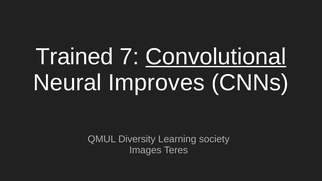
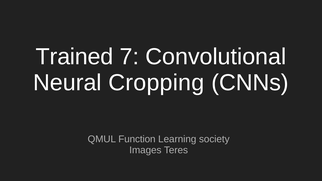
Convolutional underline: present -> none
Improves: Improves -> Cropping
Diversity: Diversity -> Function
